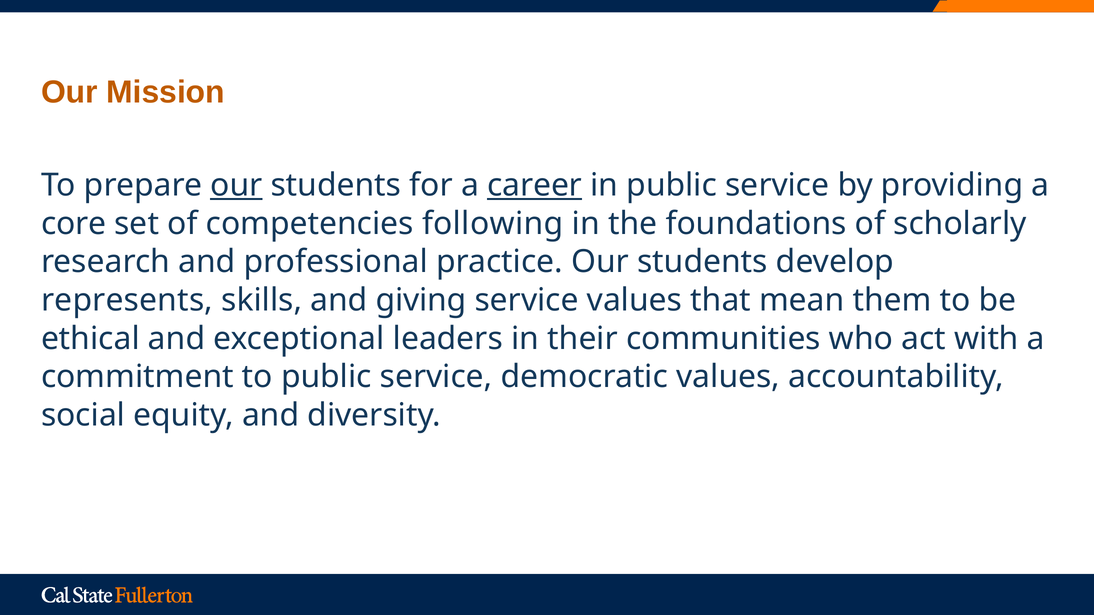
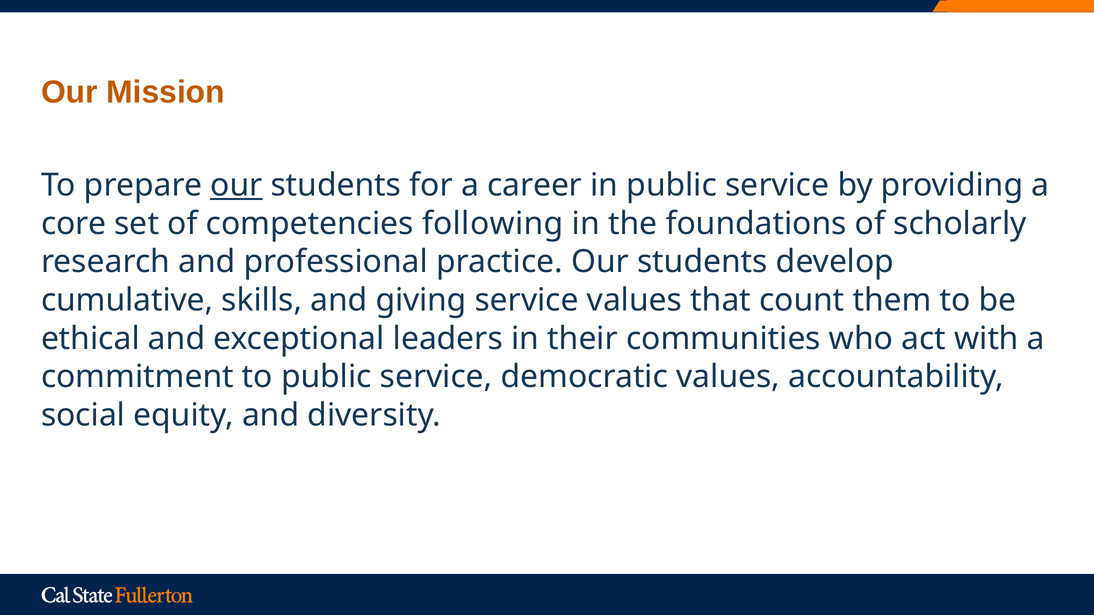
career underline: present -> none
represents: represents -> cumulative
mean: mean -> count
